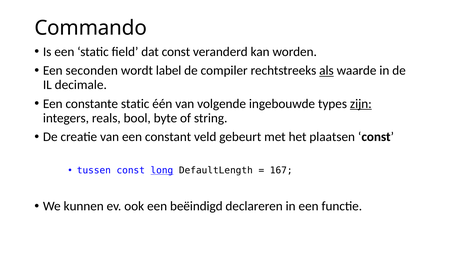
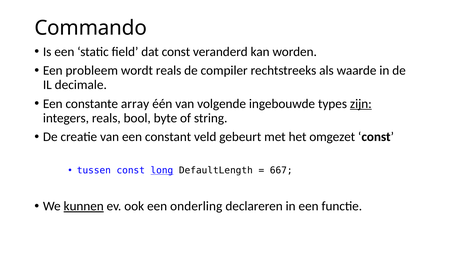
seconden: seconden -> probleem
wordt label: label -> reals
als underline: present -> none
constante static: static -> array
plaatsen: plaatsen -> omgezet
167: 167 -> 667
kunnen underline: none -> present
beëindigd: beëindigd -> onderling
